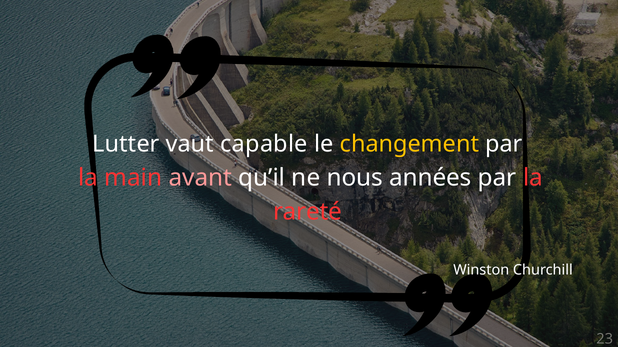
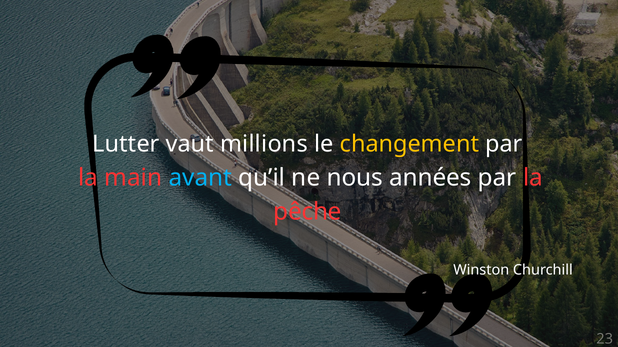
capable: capable -> millions
avant colour: pink -> light blue
rareté: rareté -> pêche
